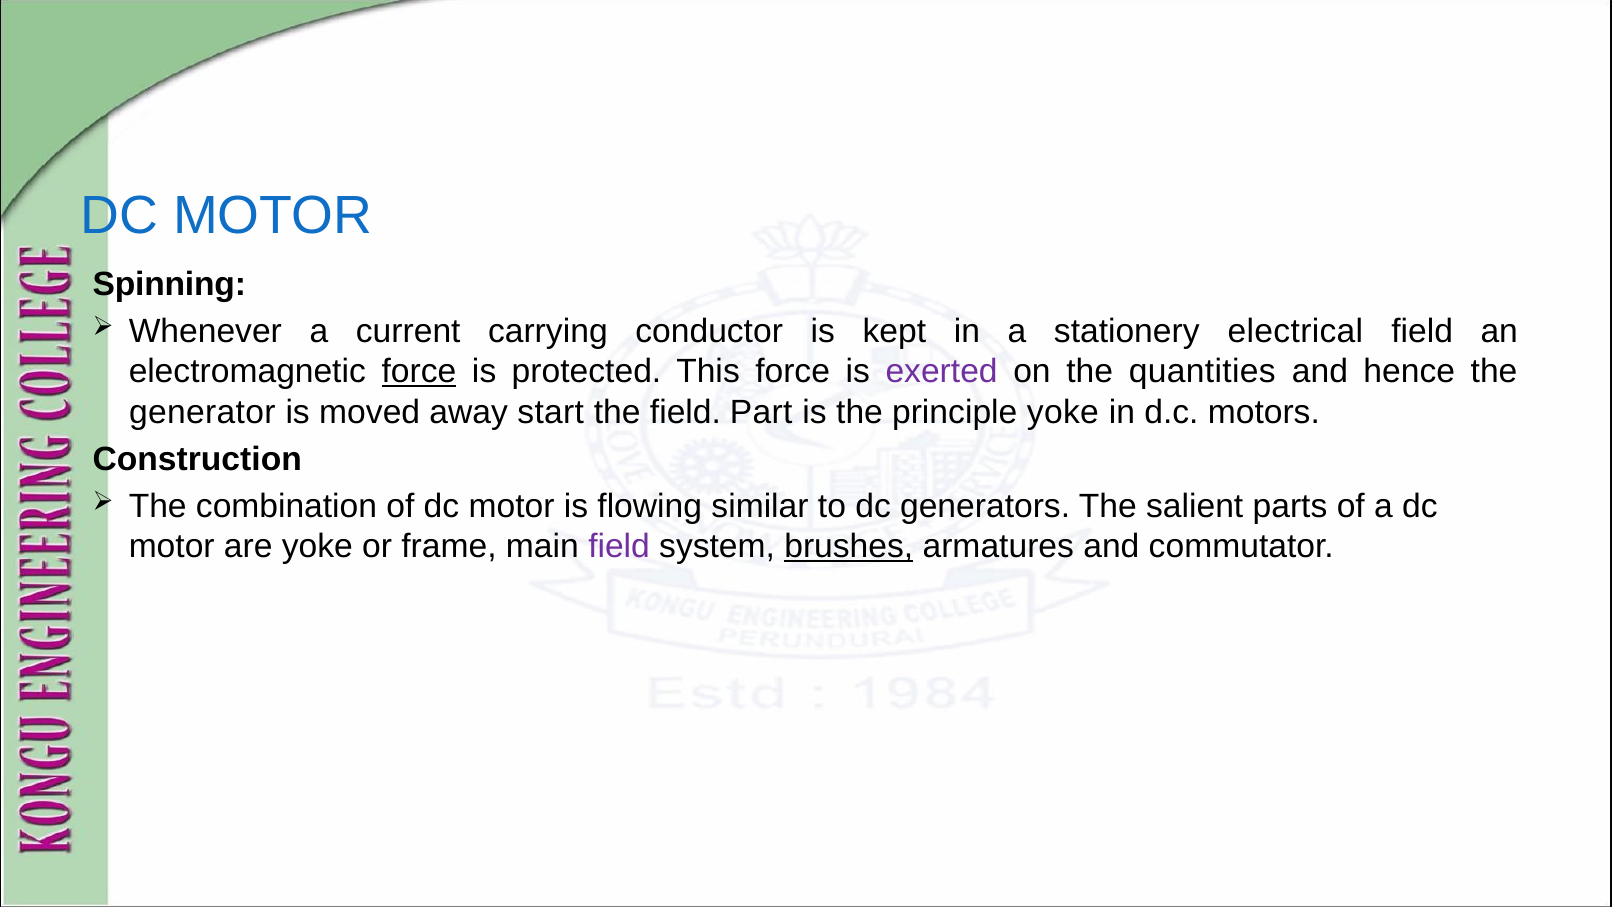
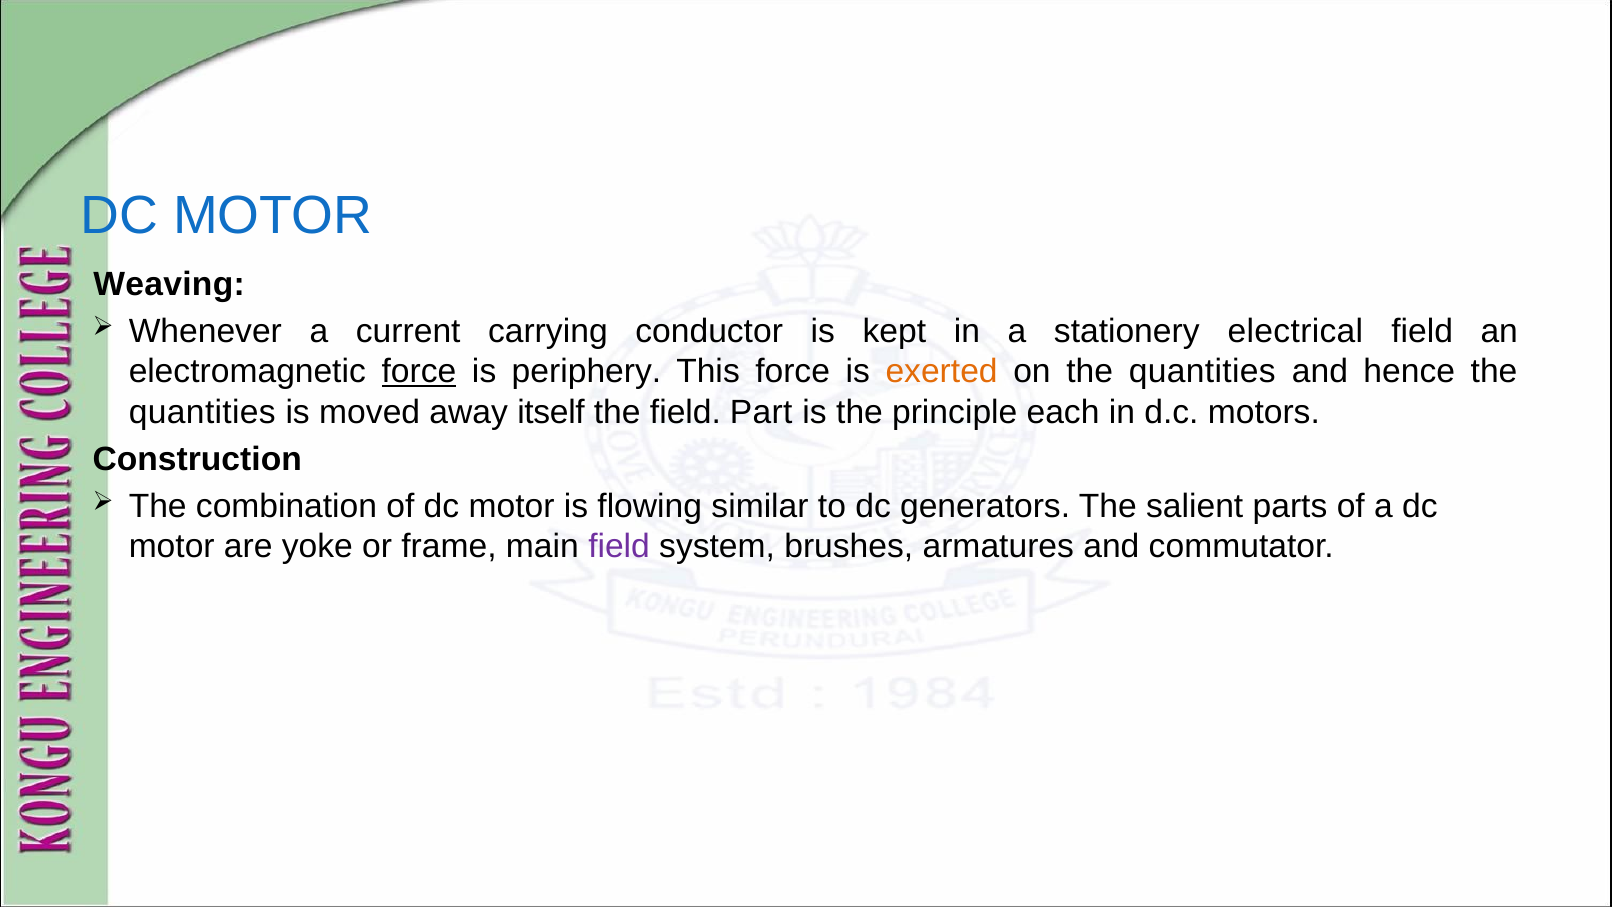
Spinning: Spinning -> Weaving
protected: protected -> periphery
exerted colour: purple -> orange
generator at (202, 412): generator -> quantities
start: start -> itself
principle yoke: yoke -> each
brushes underline: present -> none
